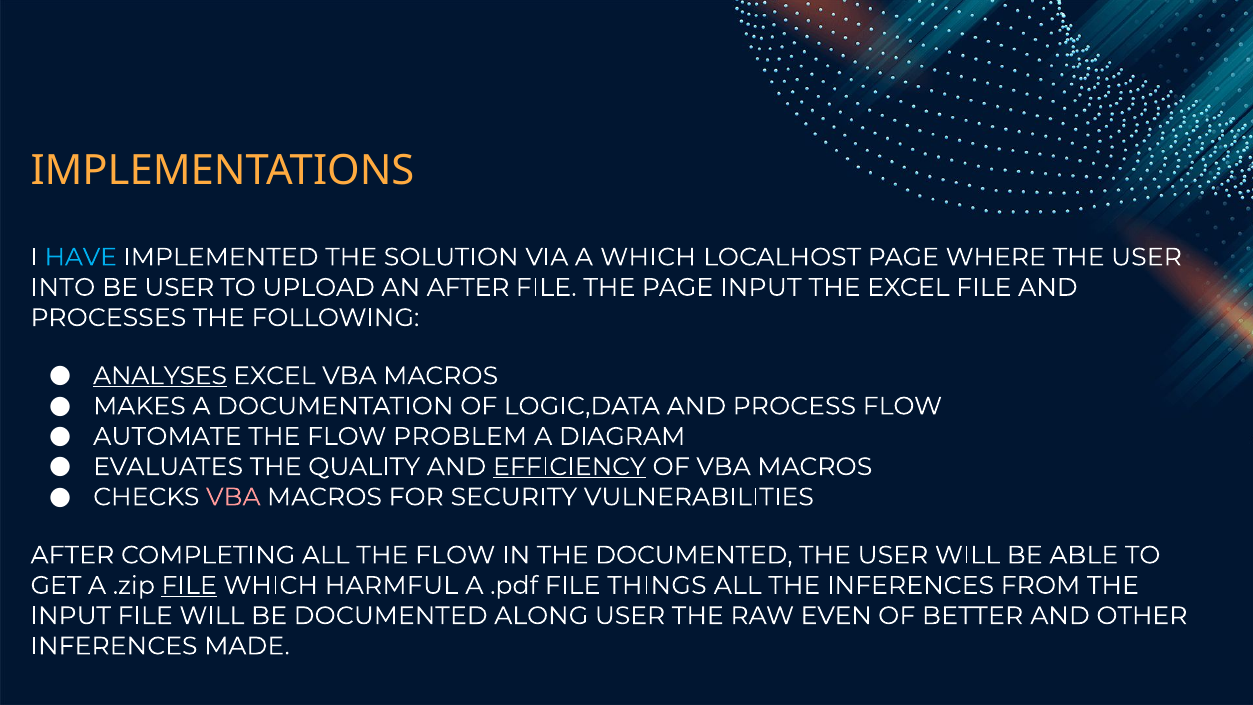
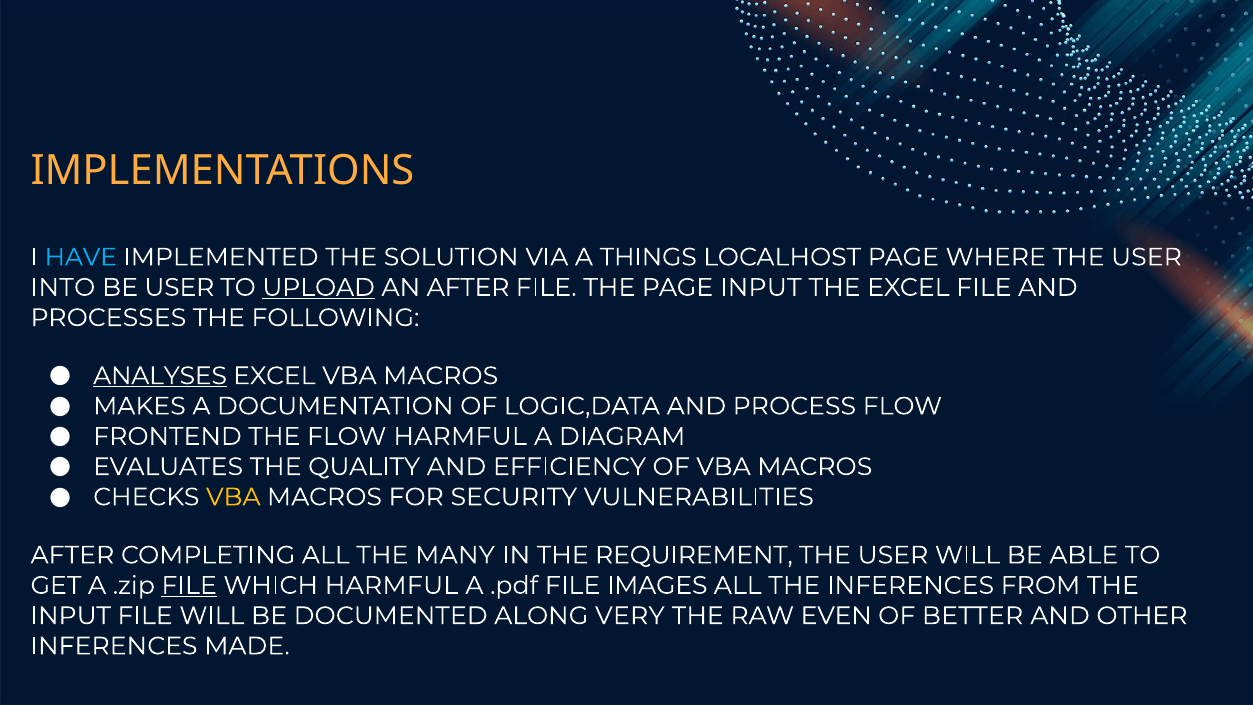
A WHICH: WHICH -> THINGS
UPLOAD underline: none -> present
AUTOMATE: AUTOMATE -> FRONTEND
FLOW PROBLEM: PROBLEM -> HARMFUL
EFFICIENCY underline: present -> none
VBA at (233, 497) colour: pink -> yellow
ALL THE FLOW: FLOW -> MANY
THE DOCUMENTED: DOCUMENTED -> REQUIREMENT
THINGS: THINGS -> IMAGES
ALONG USER: USER -> VERY
